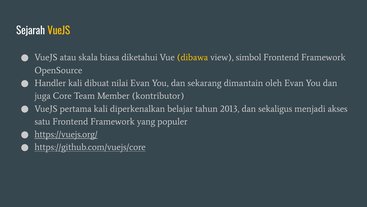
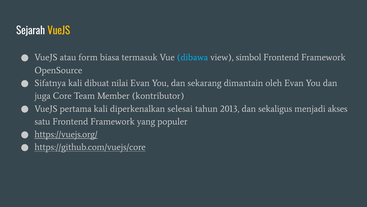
skala: skala -> form
diketahui: diketahui -> termasuk
dibawa colour: yellow -> light blue
Handler: Handler -> Sifatnya
belajar: belajar -> selesai
